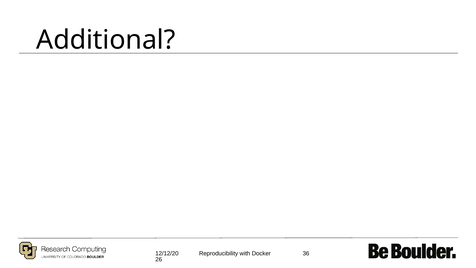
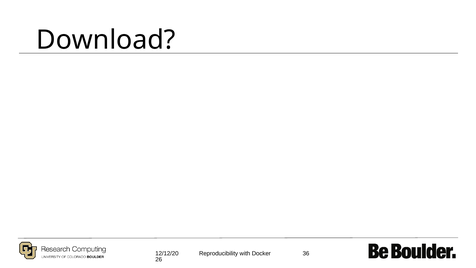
Additional: Additional -> Download
